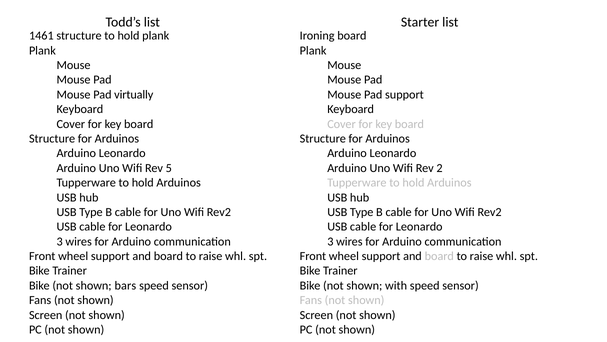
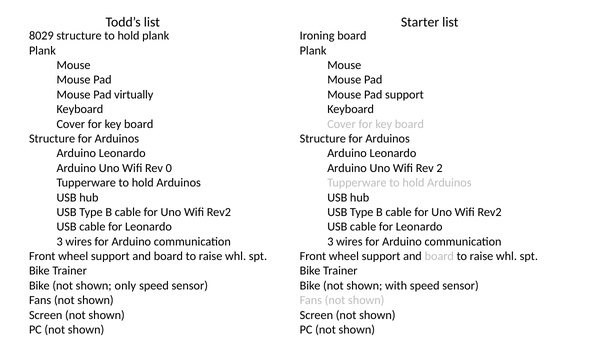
1461: 1461 -> 8029
5: 5 -> 0
bars: bars -> only
